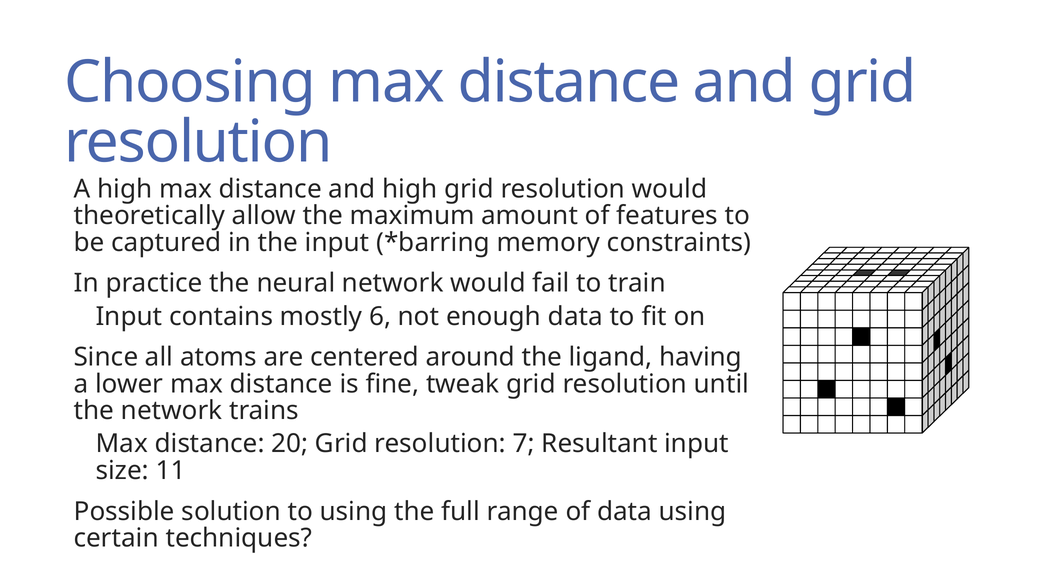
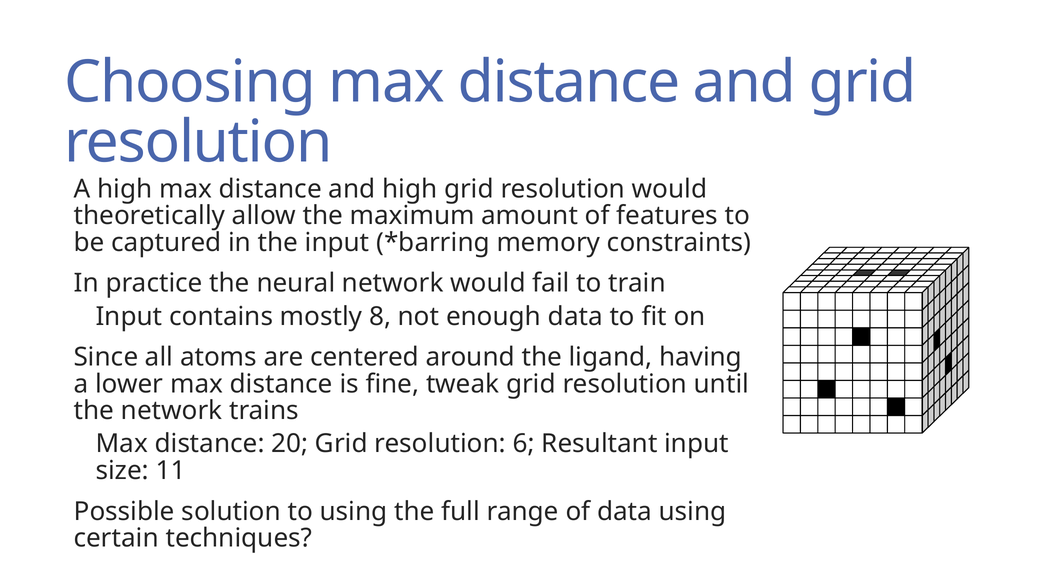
6: 6 -> 8
7: 7 -> 6
